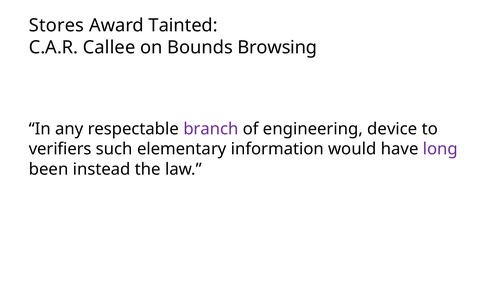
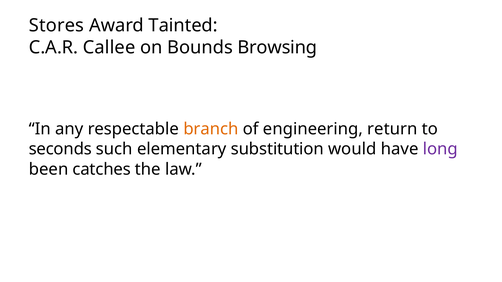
branch colour: purple -> orange
device: device -> return
verifiers: verifiers -> seconds
information: information -> substitution
instead: instead -> catches
